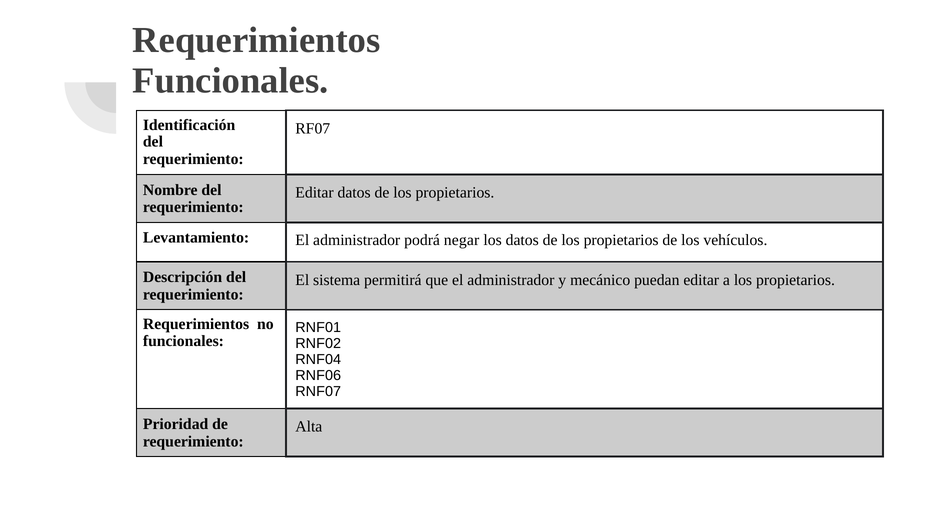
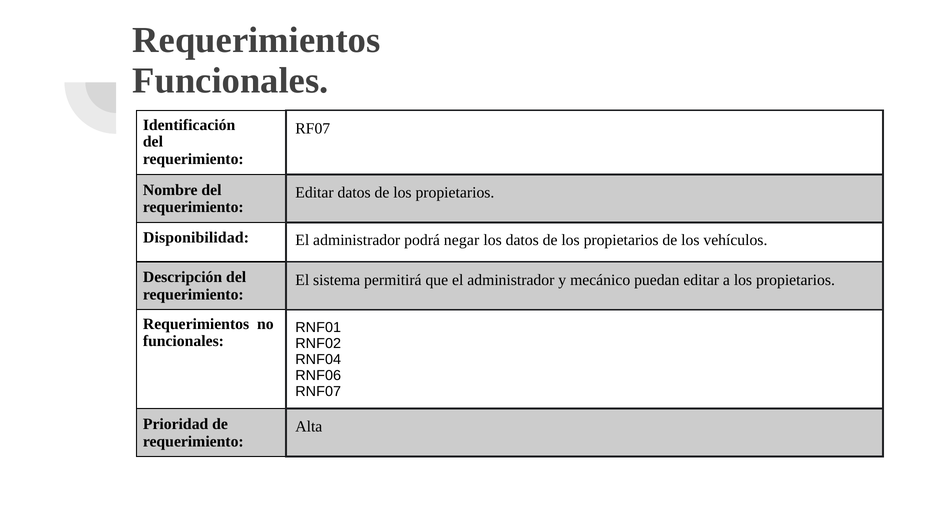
Levantamiento: Levantamiento -> Disponibilidad
